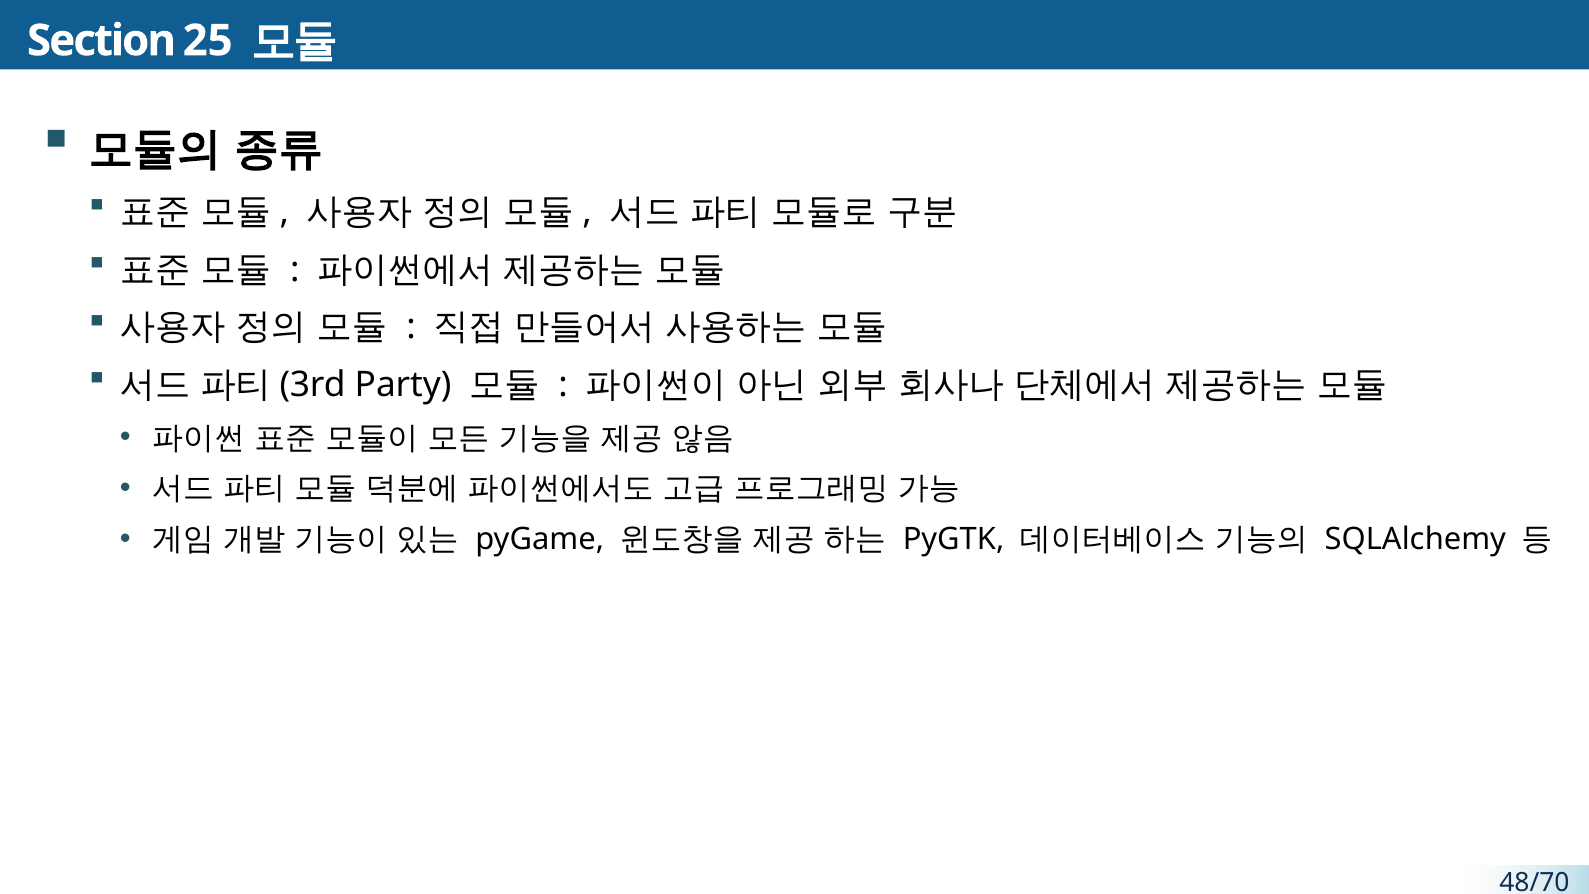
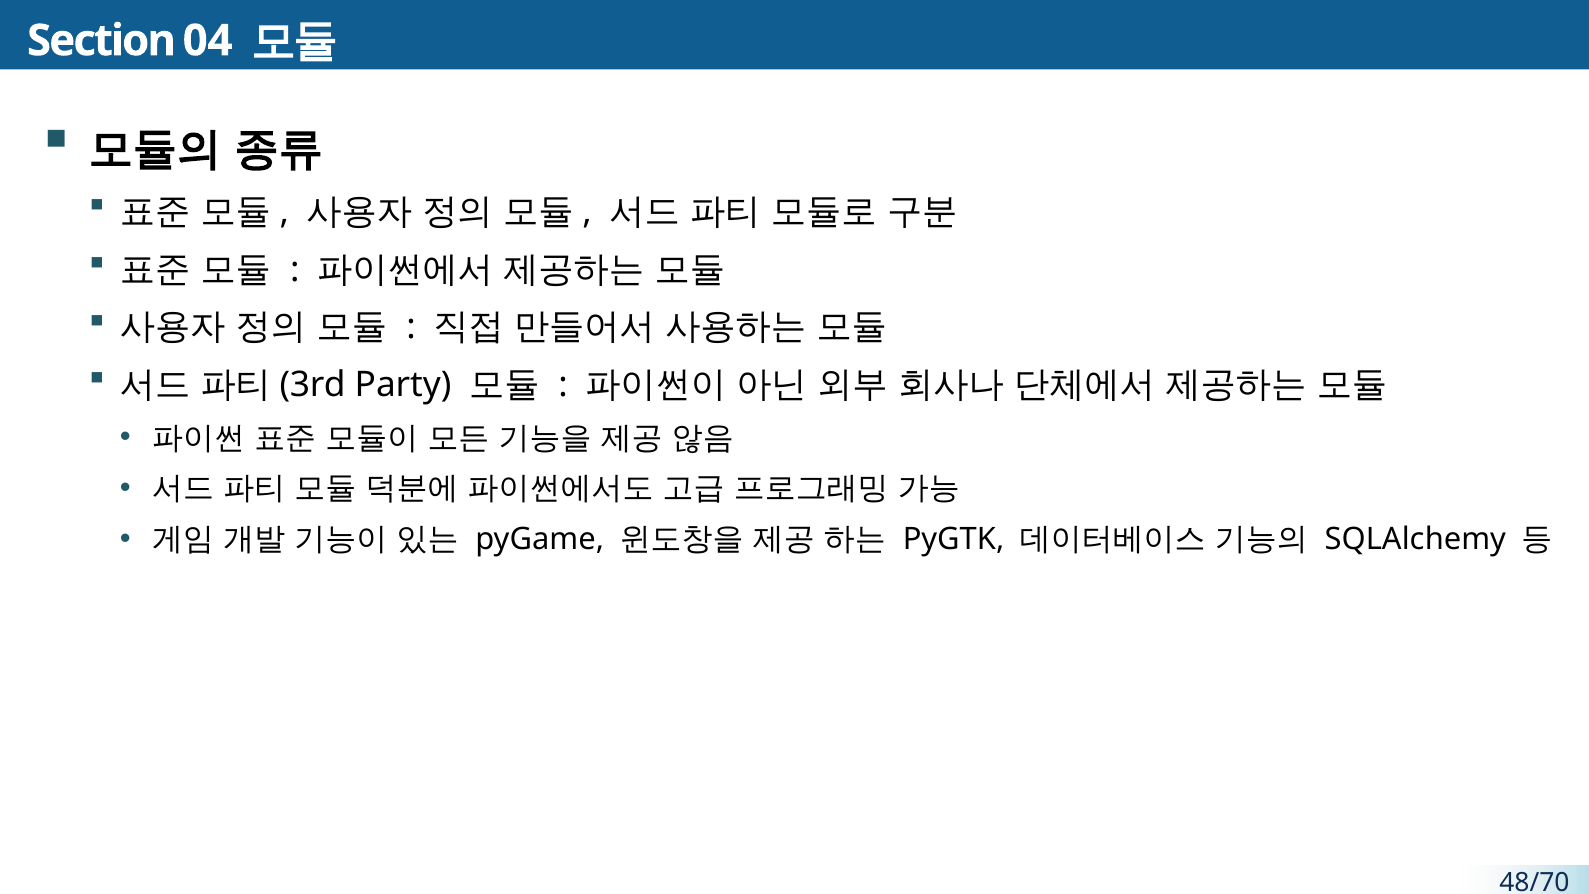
25: 25 -> 04
